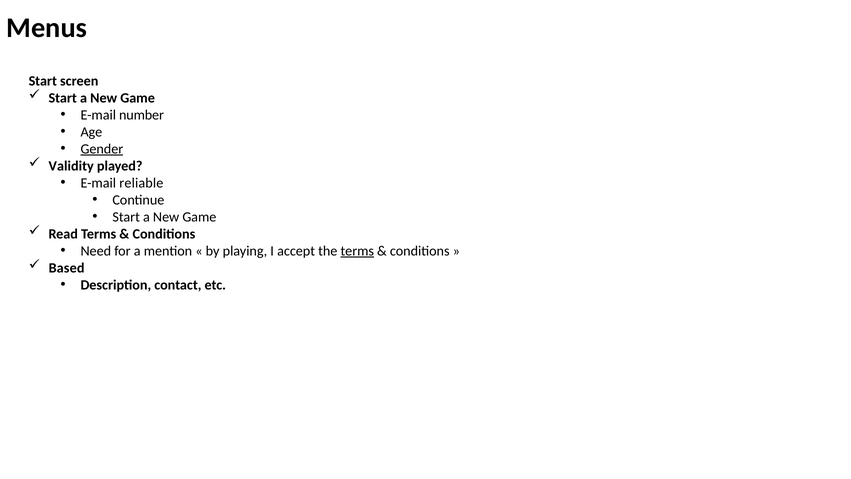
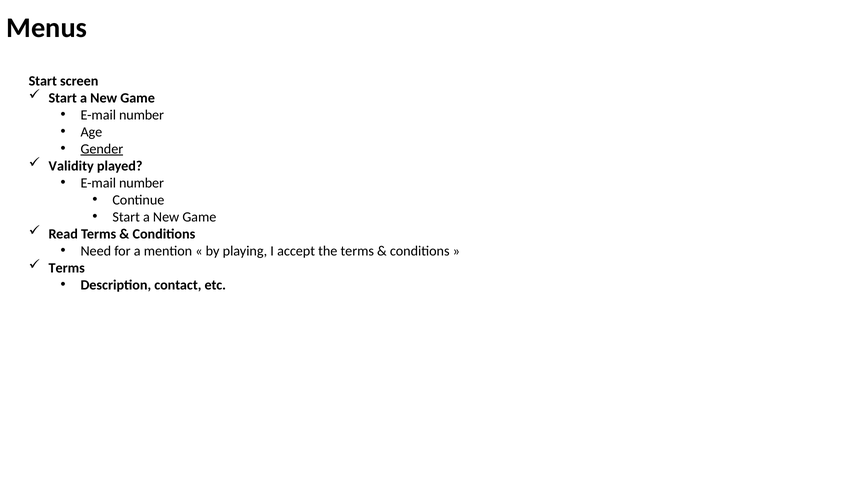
reliable at (141, 183): reliable -> number
terms at (357, 251) underline: present -> none
Based at (67, 268): Based -> Terms
